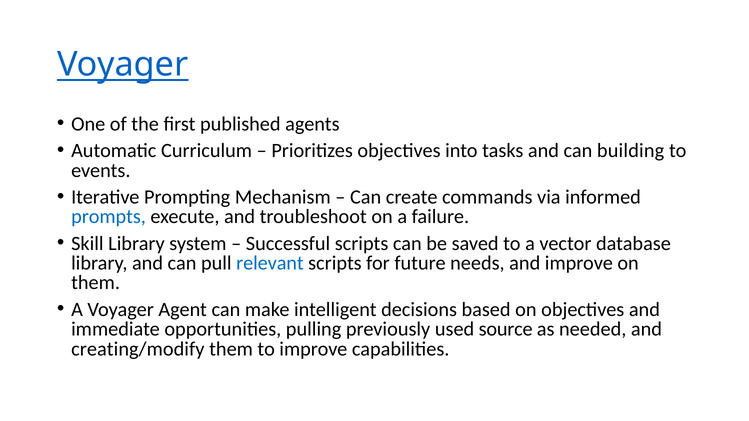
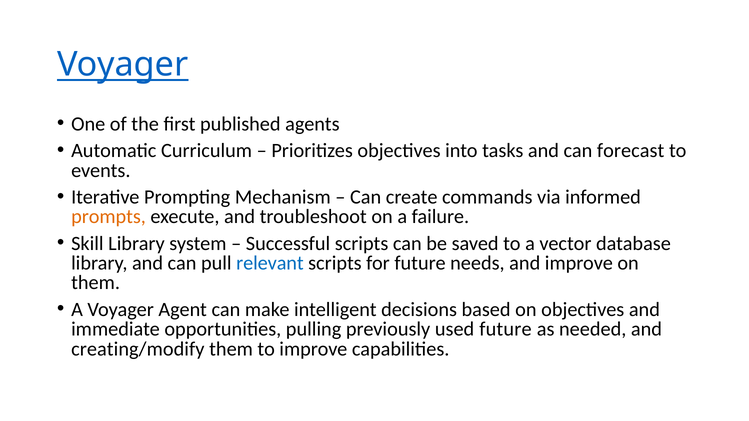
building: building -> forecast
prompts colour: blue -> orange
used source: source -> future
